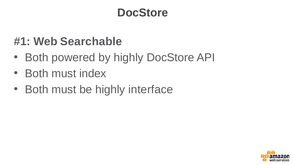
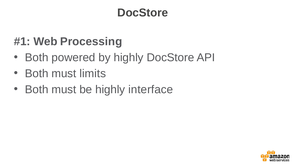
Searchable: Searchable -> Processing
index: index -> limits
